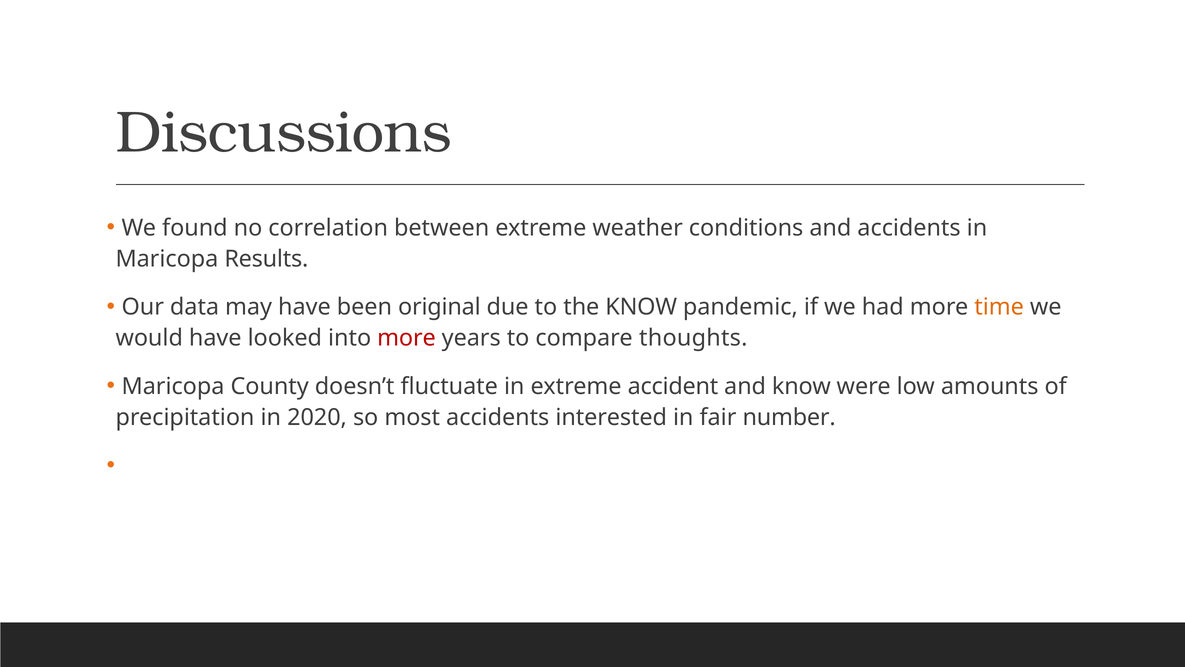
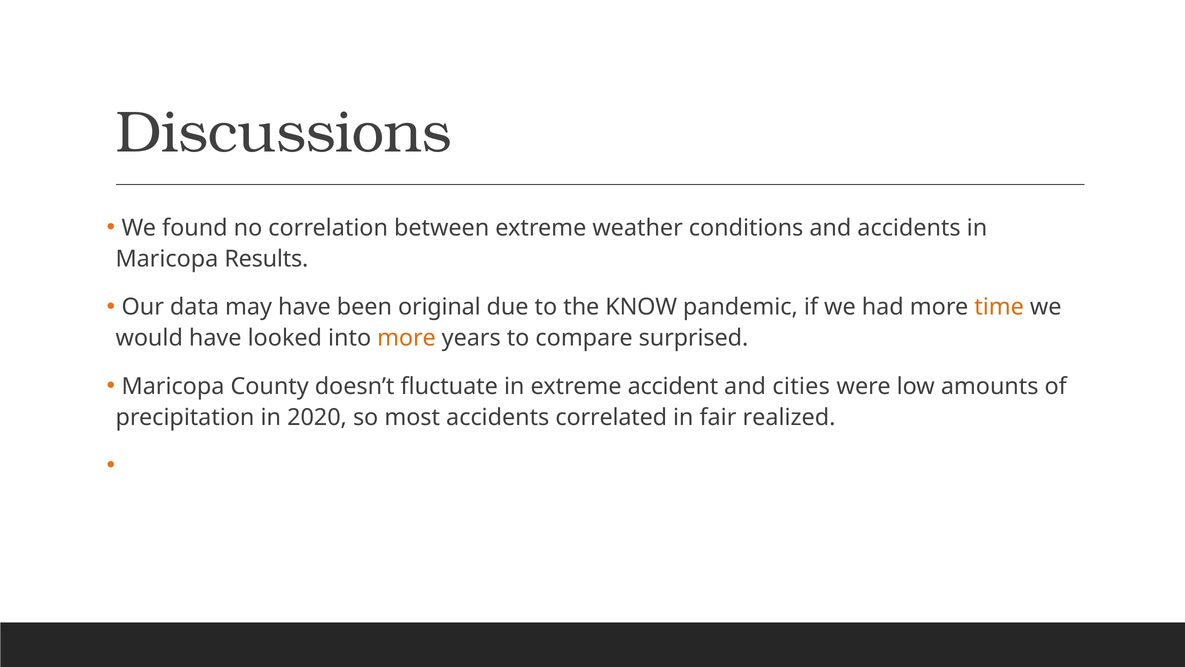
more at (406, 338) colour: red -> orange
thoughts: thoughts -> surprised
and know: know -> cities
interested: interested -> correlated
number: number -> realized
